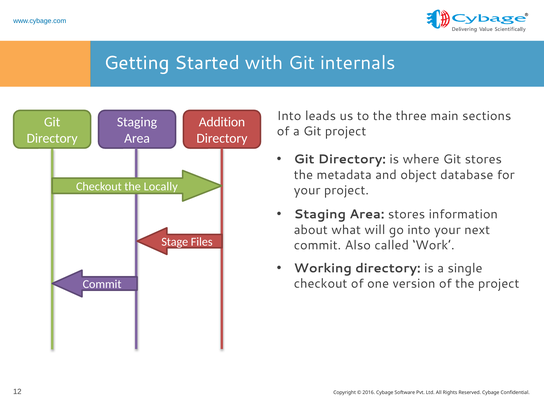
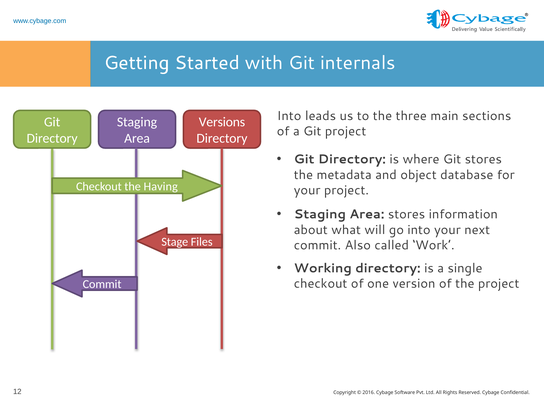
Addition: Addition -> Versions
Locally: Locally -> Having
